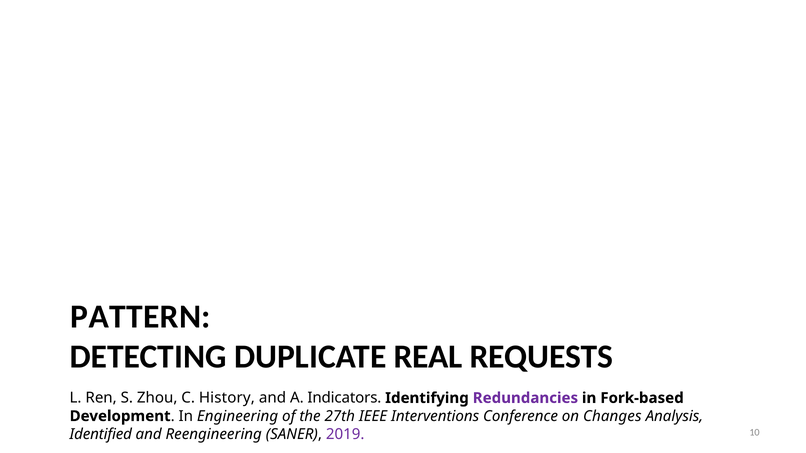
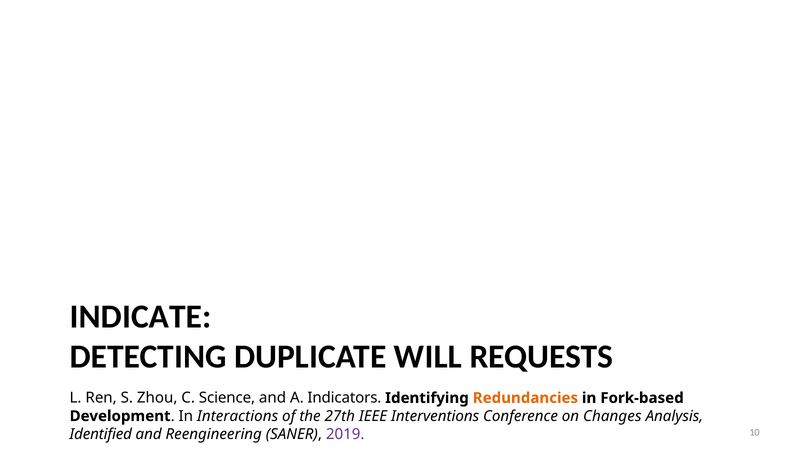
PATTERN: PATTERN -> INDICATE
REAL: REAL -> WILL
History: History -> Science
Redundancies colour: purple -> orange
Engineering: Engineering -> Interactions
